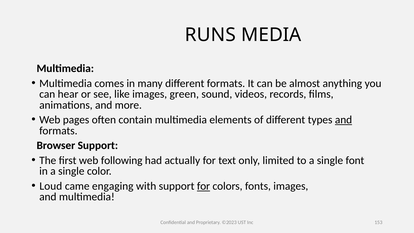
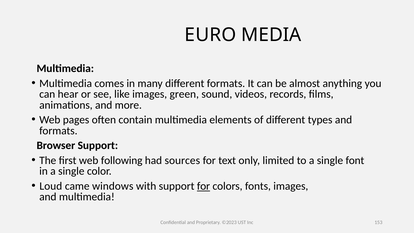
RUNS: RUNS -> EURO
and at (344, 120) underline: present -> none
actually: actually -> sources
engaging: engaging -> windows
